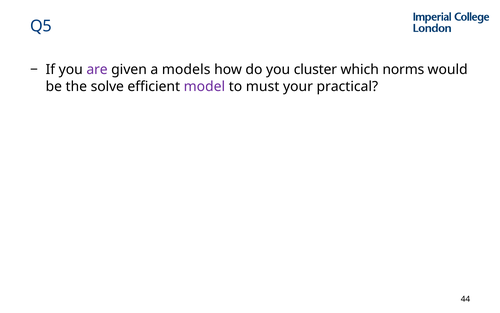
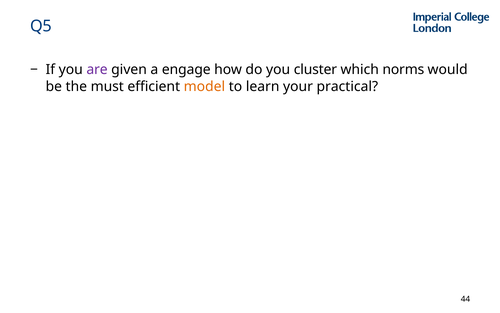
models: models -> engage
solve: solve -> must
model colour: purple -> orange
must: must -> learn
